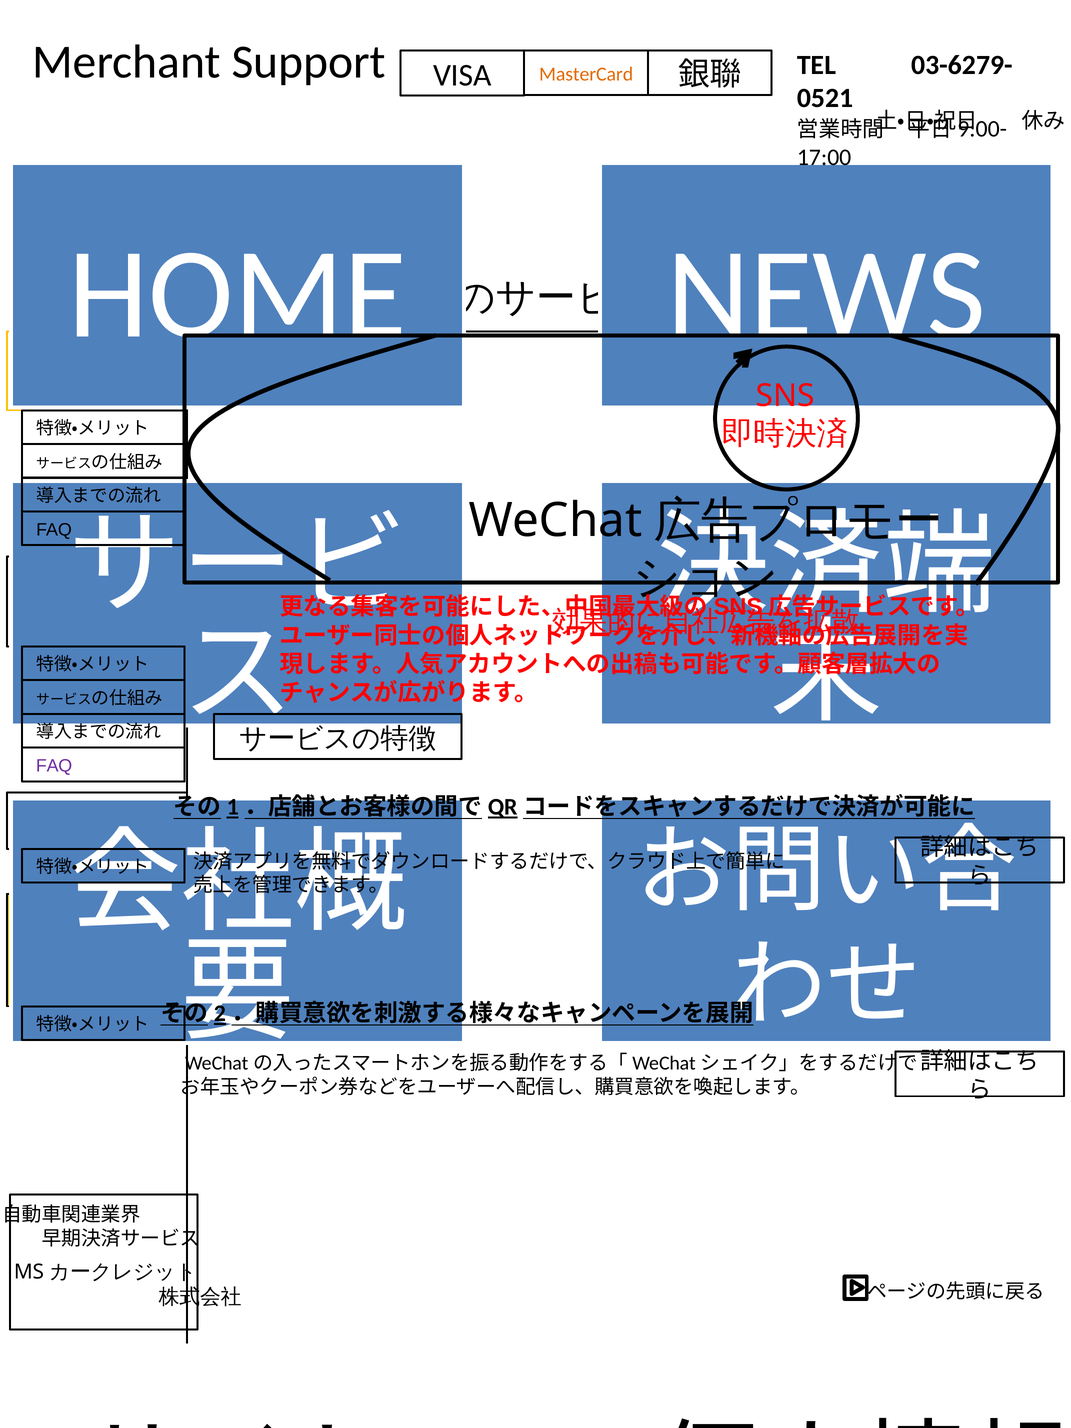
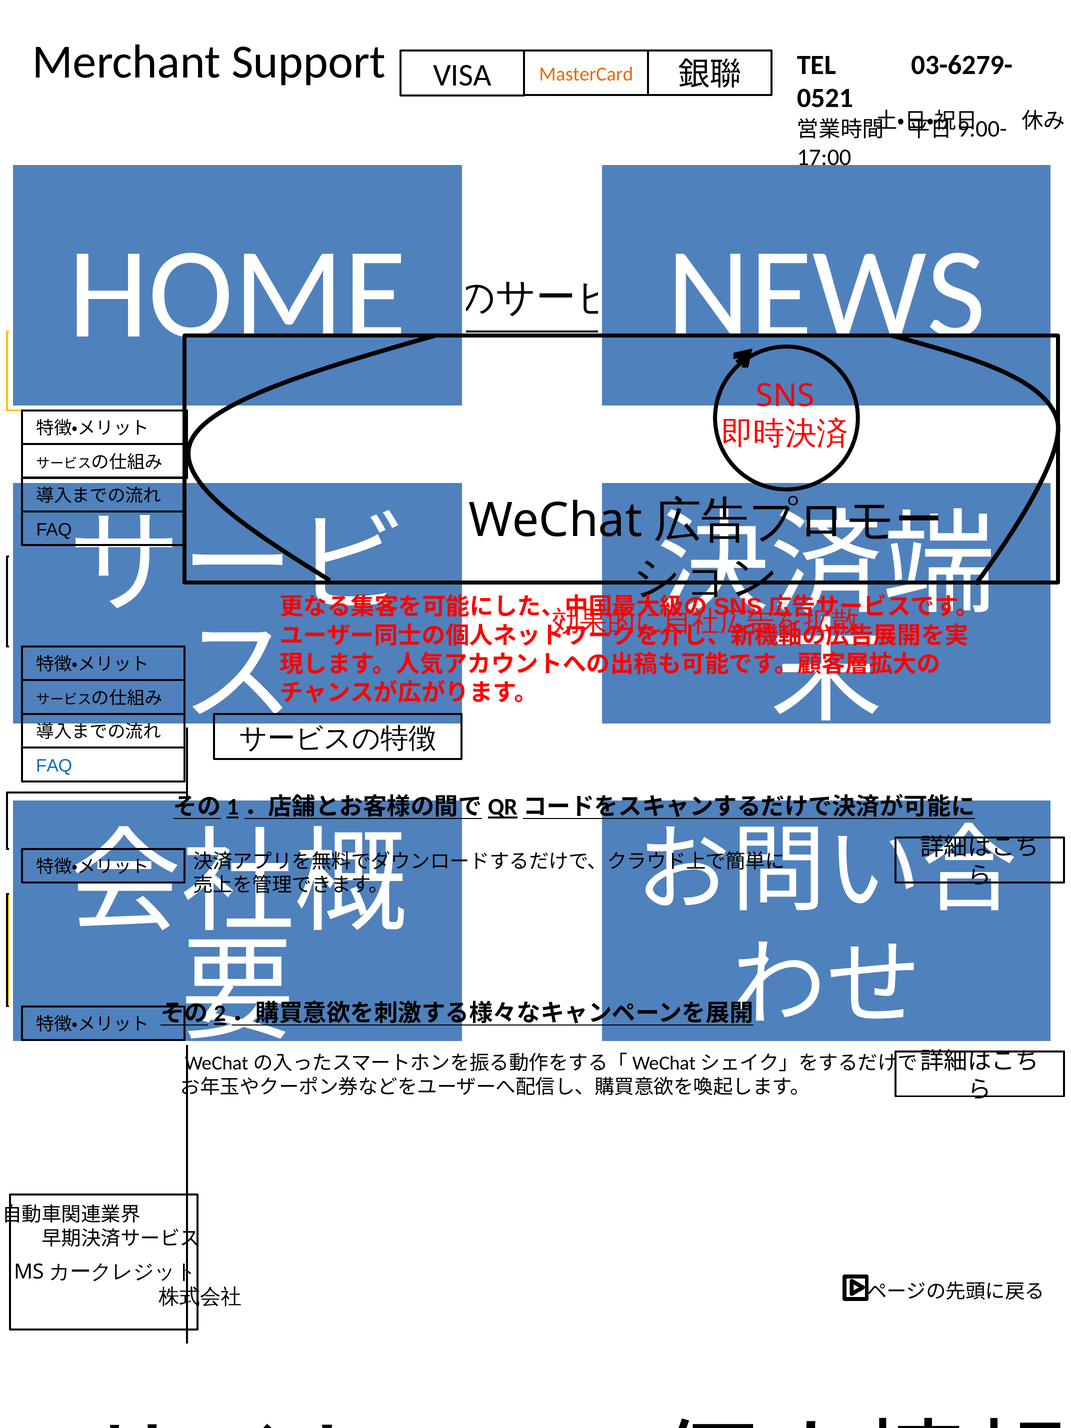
FAQ at (54, 766) colour: purple -> blue
